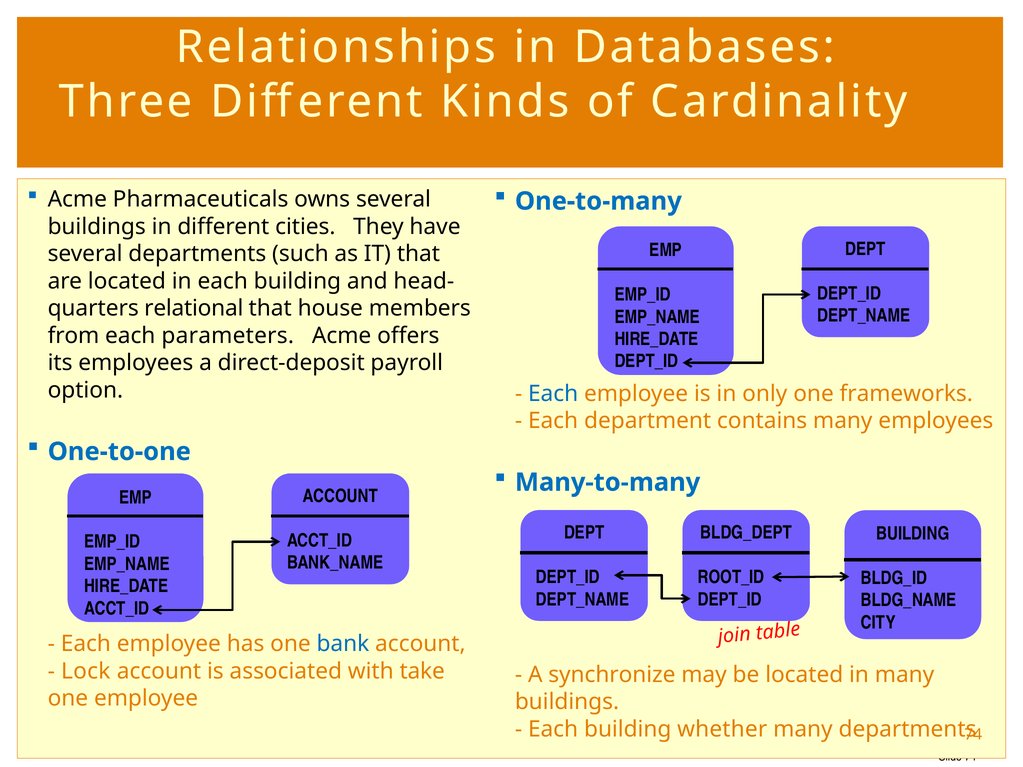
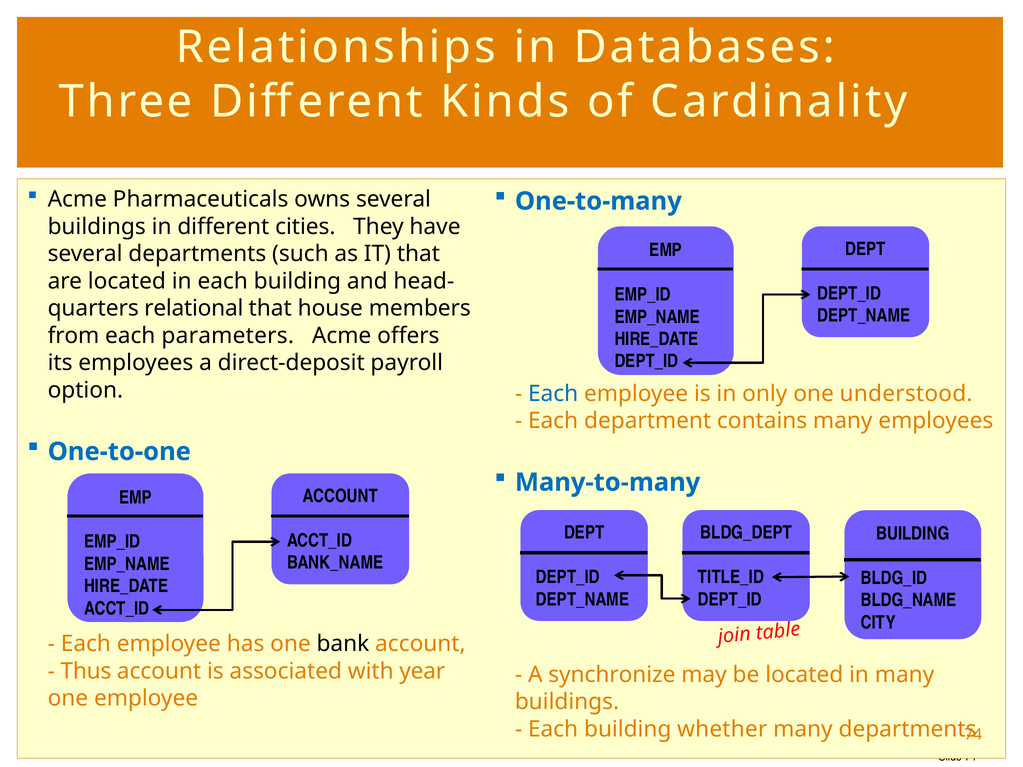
frameworks: frameworks -> understood
ROOT_ID: ROOT_ID -> TITLE_ID
bank colour: blue -> black
Lock: Lock -> Thus
take: take -> year
